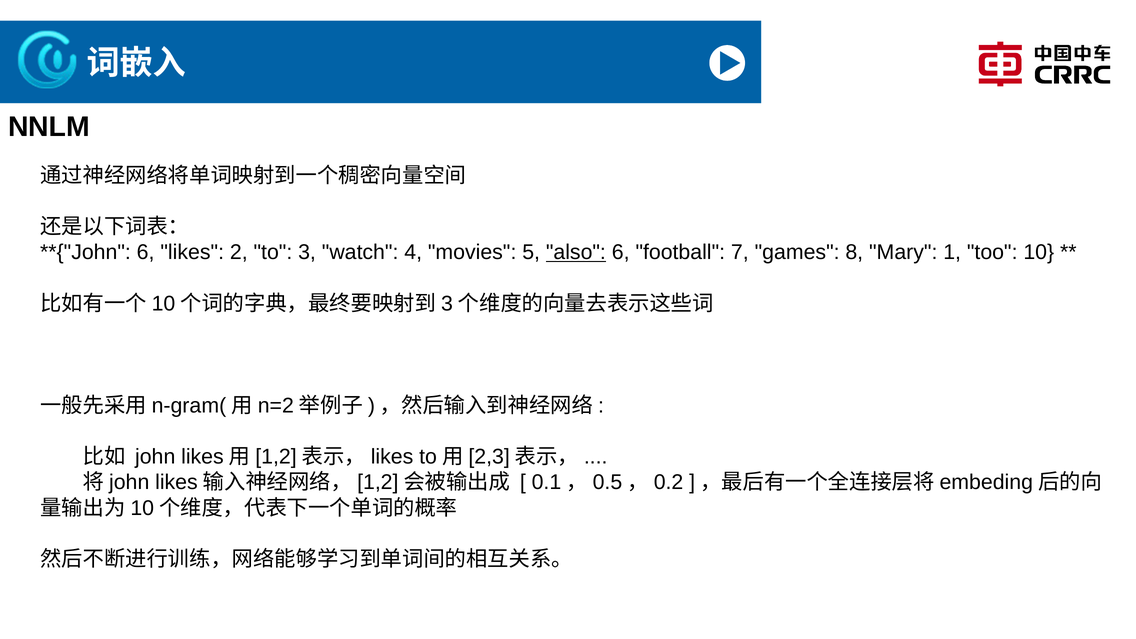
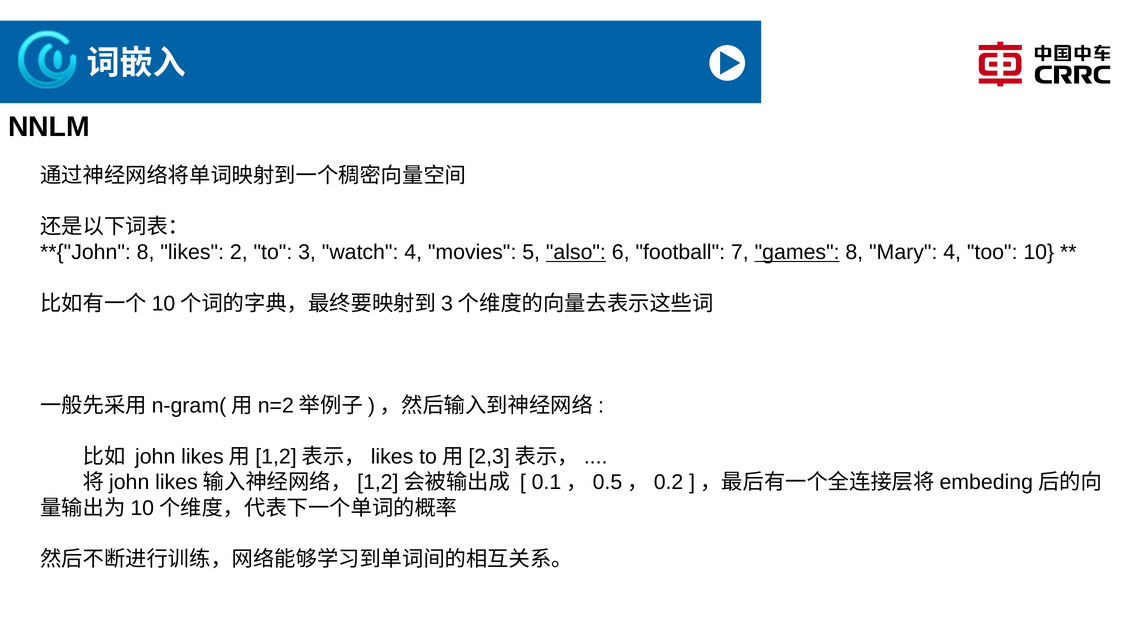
6 at (146, 252): 6 -> 8
games underline: none -> present
Mary 1: 1 -> 4
